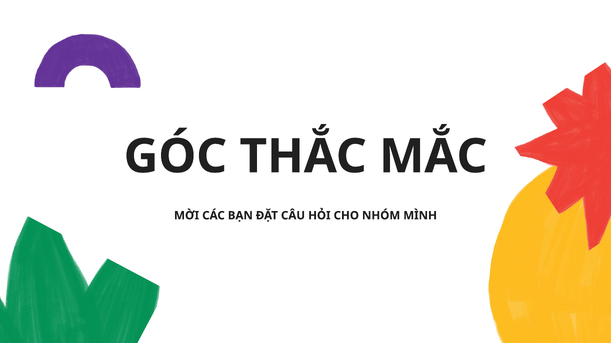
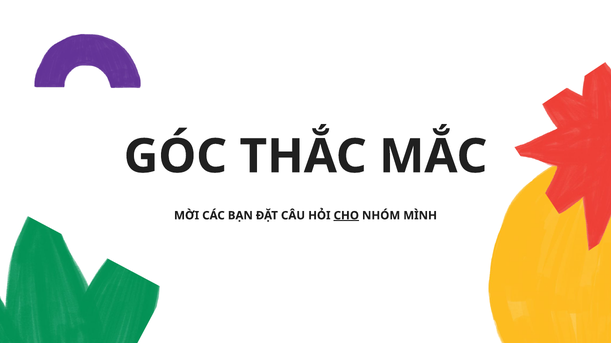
CHO underline: none -> present
